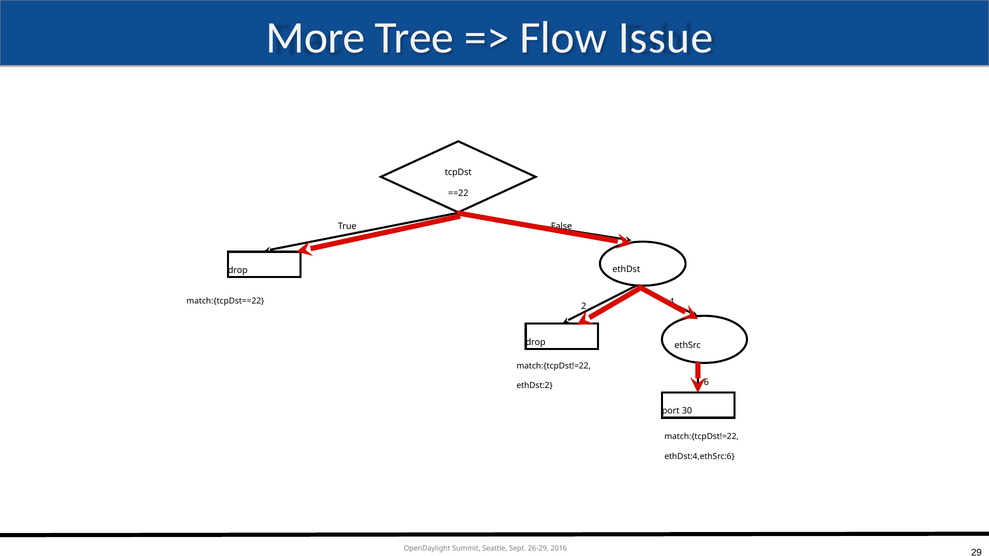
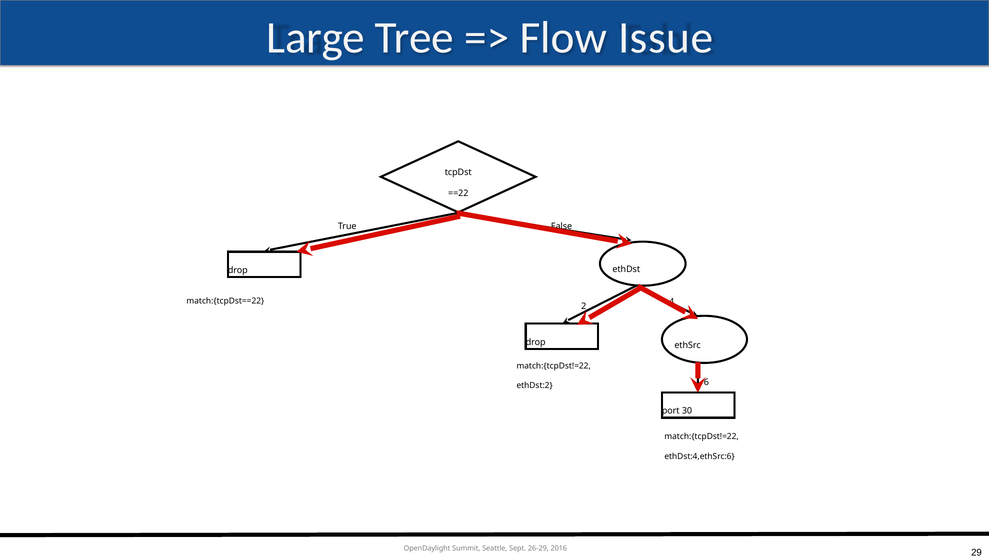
More: More -> Large
